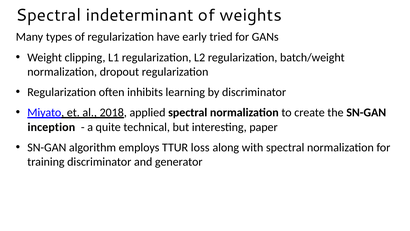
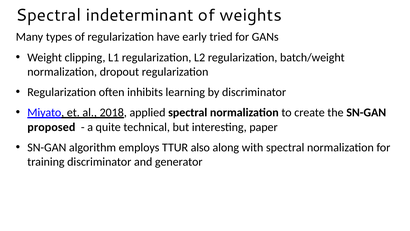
inception: inception -> proposed
loss: loss -> also
